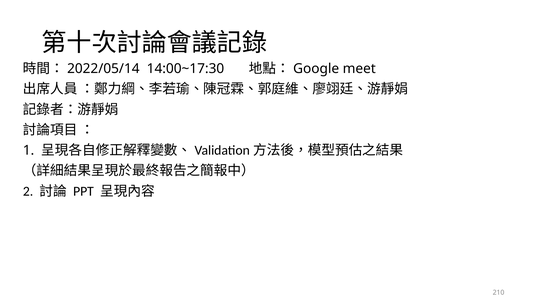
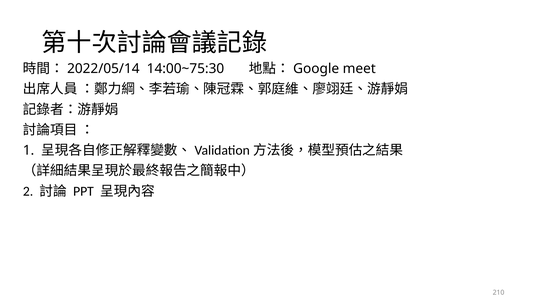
14:00~17:30: 14:00~17:30 -> 14:00~75:30
